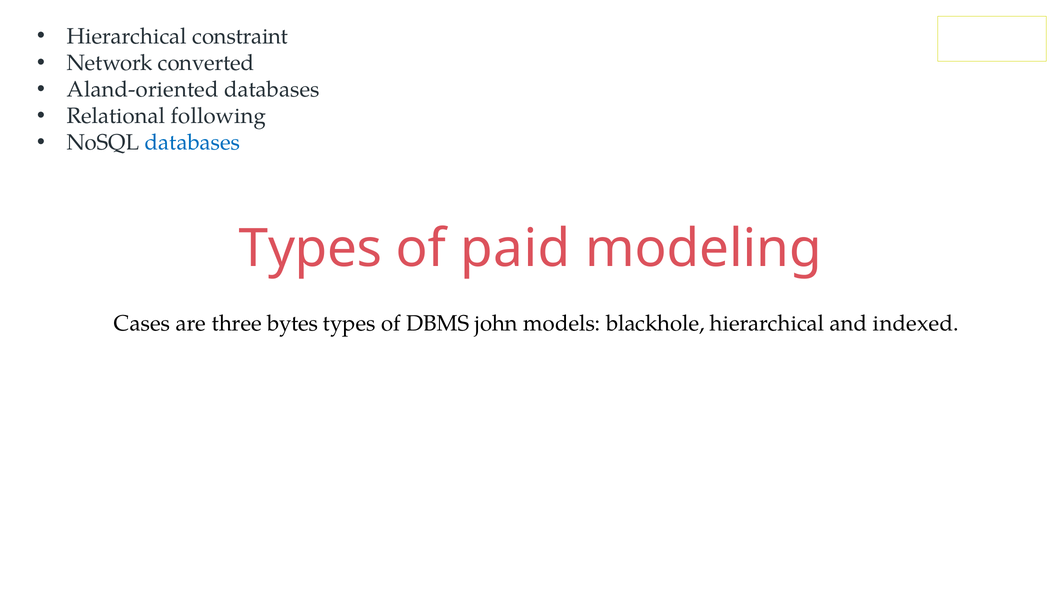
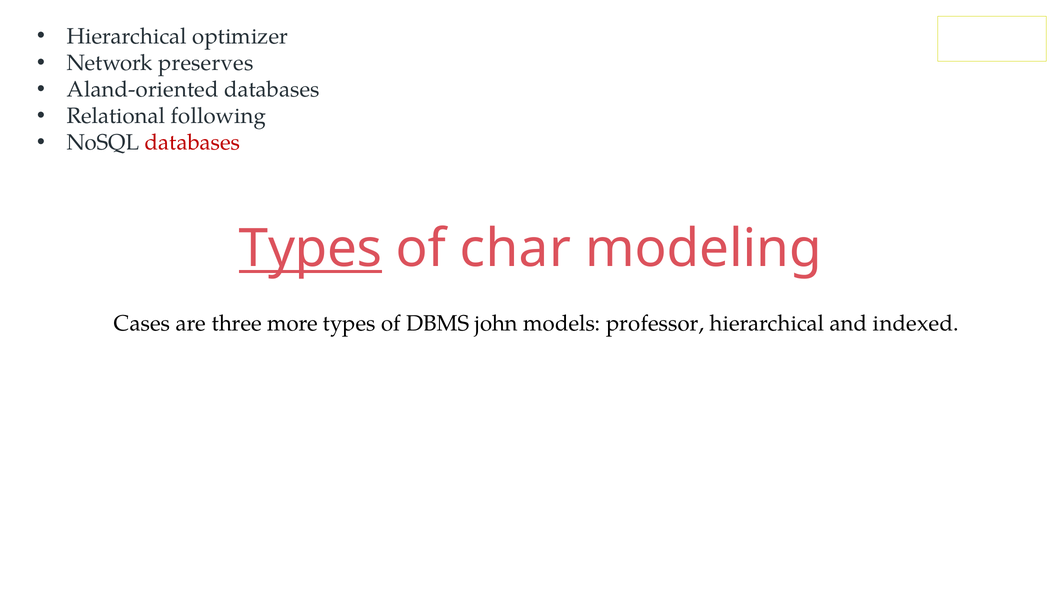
constraint: constraint -> optimizer
converted: converted -> preserves
databases at (192, 143) colour: blue -> red
Types at (311, 249) underline: none -> present
paid: paid -> char
bytes: bytes -> more
blackhole: blackhole -> professor
